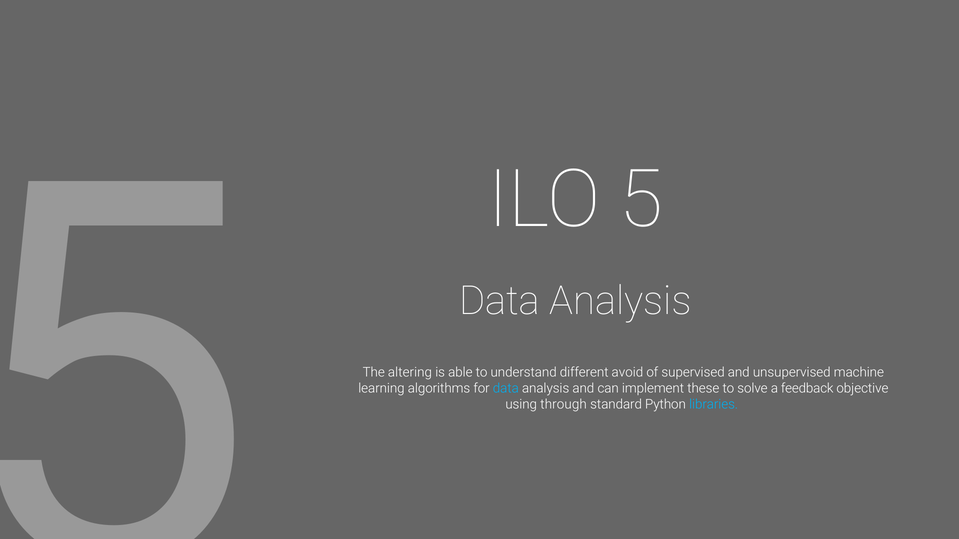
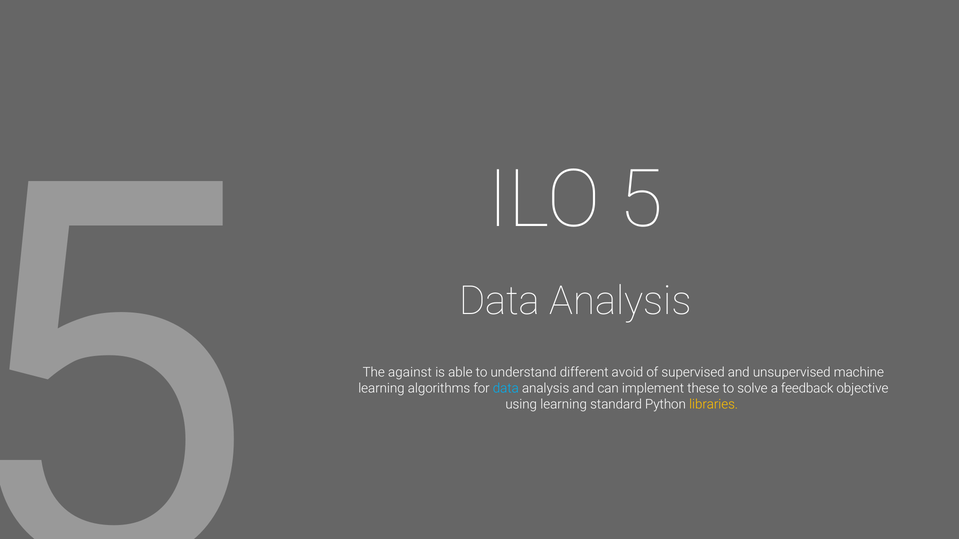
altering: altering -> against
using through: through -> learning
libraries colour: light blue -> yellow
